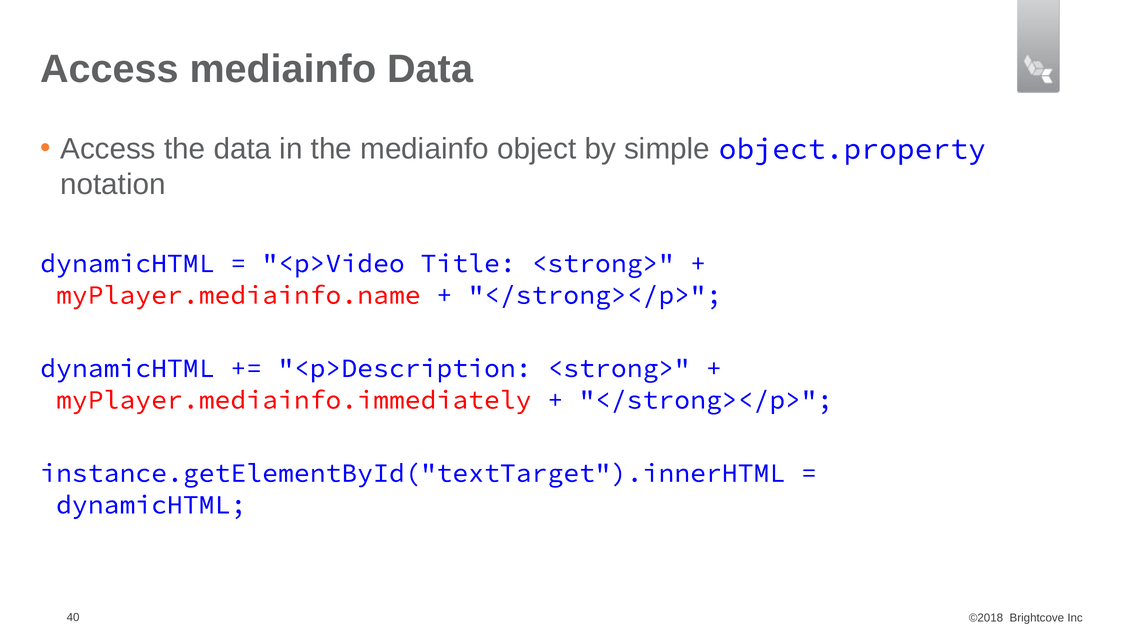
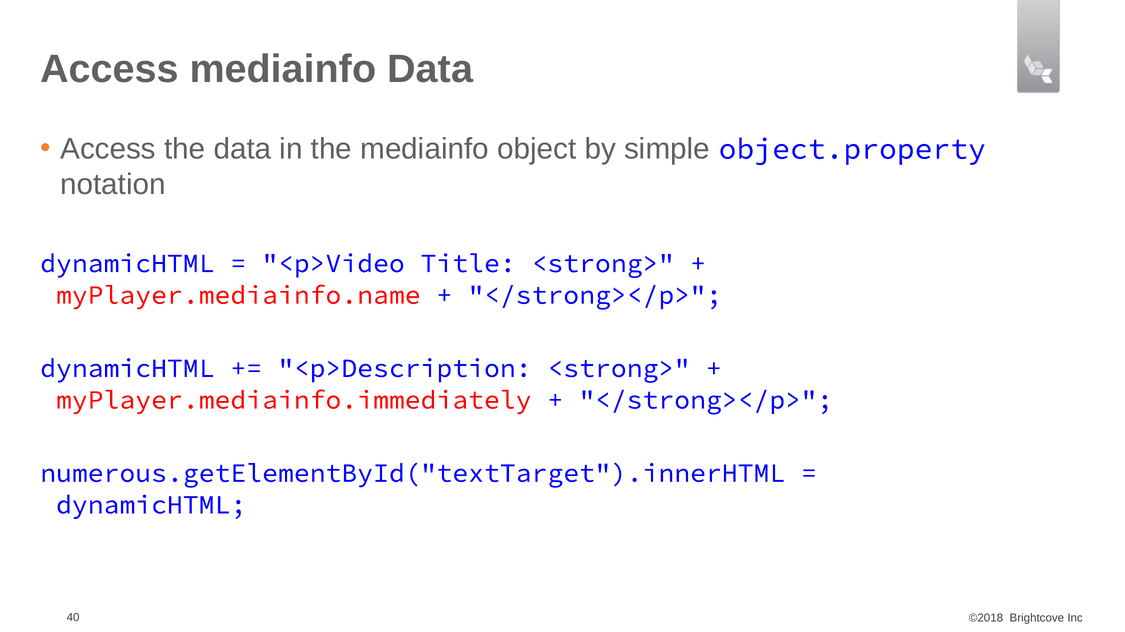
instance.getElementById("textTarget").innerHTML: instance.getElementById("textTarget").innerHTML -> numerous.getElementById("textTarget").innerHTML
